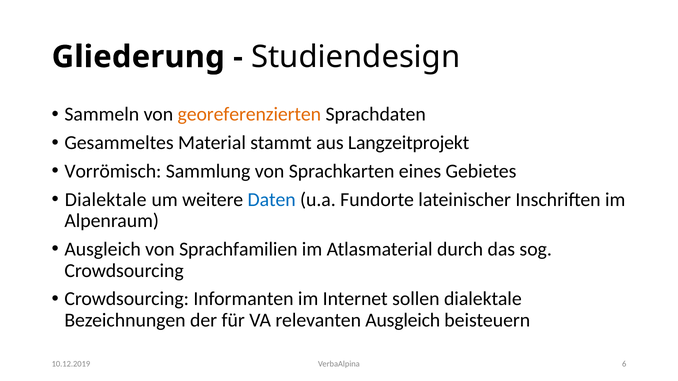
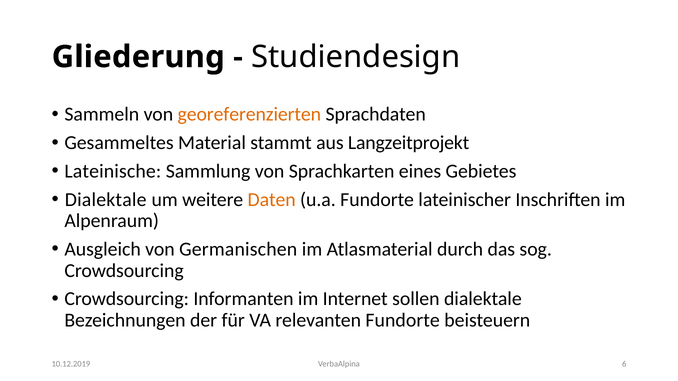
Vorrömisch: Vorrömisch -> Lateinische
Daten colour: blue -> orange
Sprachfamilien: Sprachfamilien -> Germanischen
relevanten Ausgleich: Ausgleich -> Fundorte
